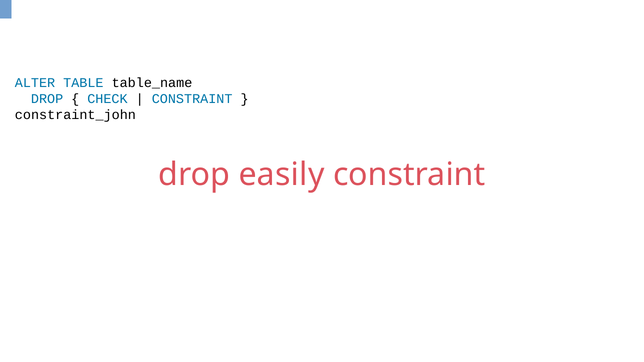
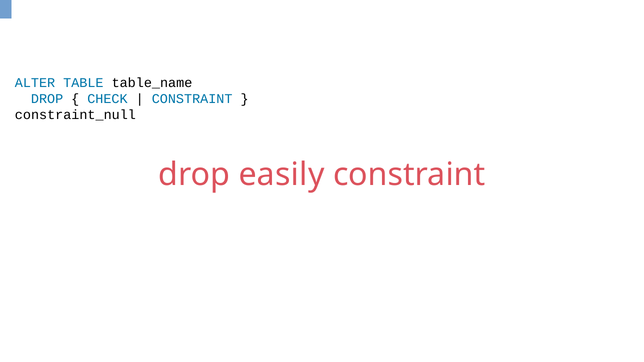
constraint_john: constraint_john -> constraint_null
